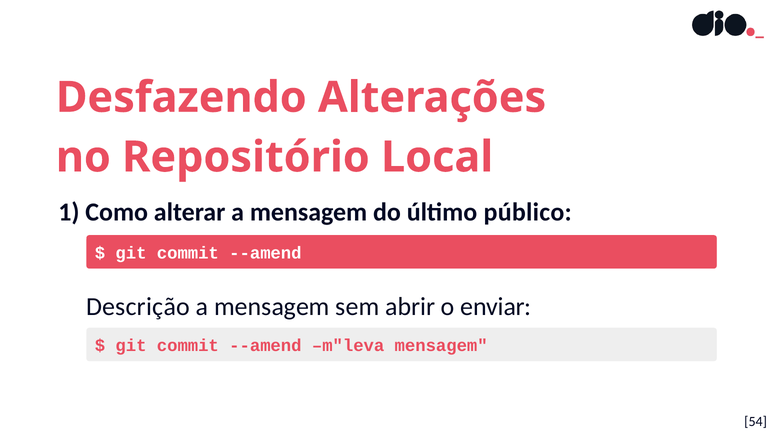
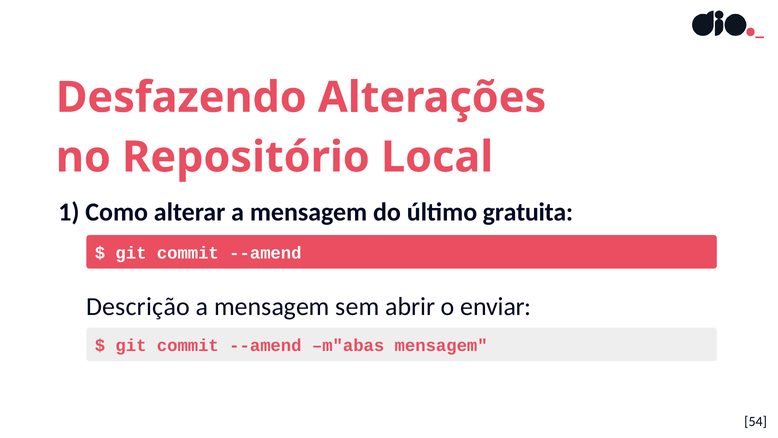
público: público -> gratuita
m"leva: m"leva -> m"abas
